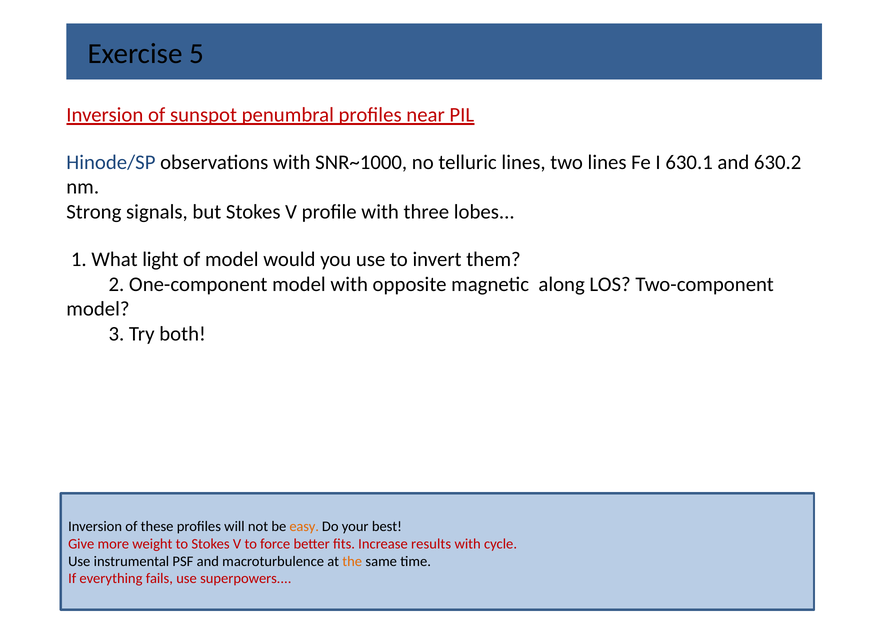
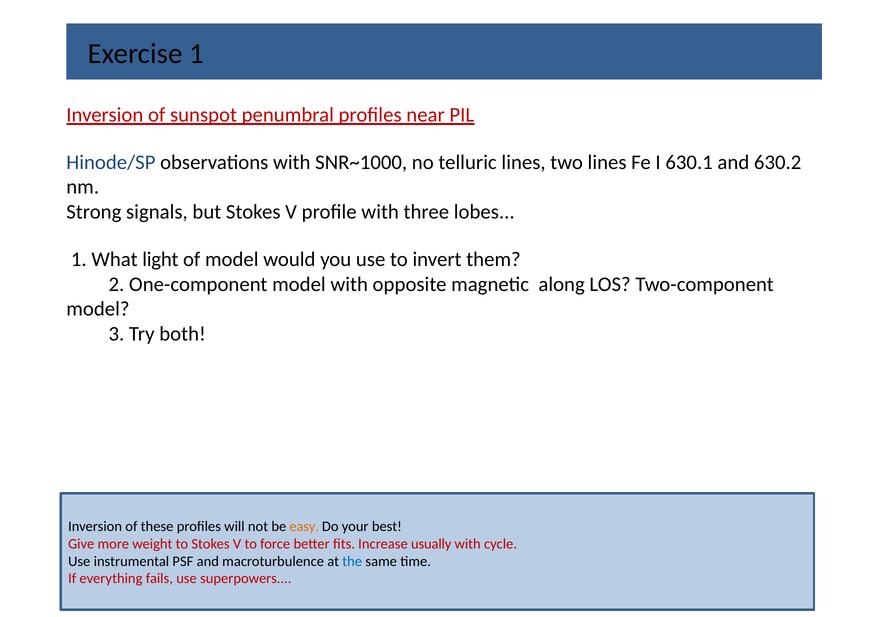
Exercise 5: 5 -> 1
results: results -> usually
the colour: orange -> blue
